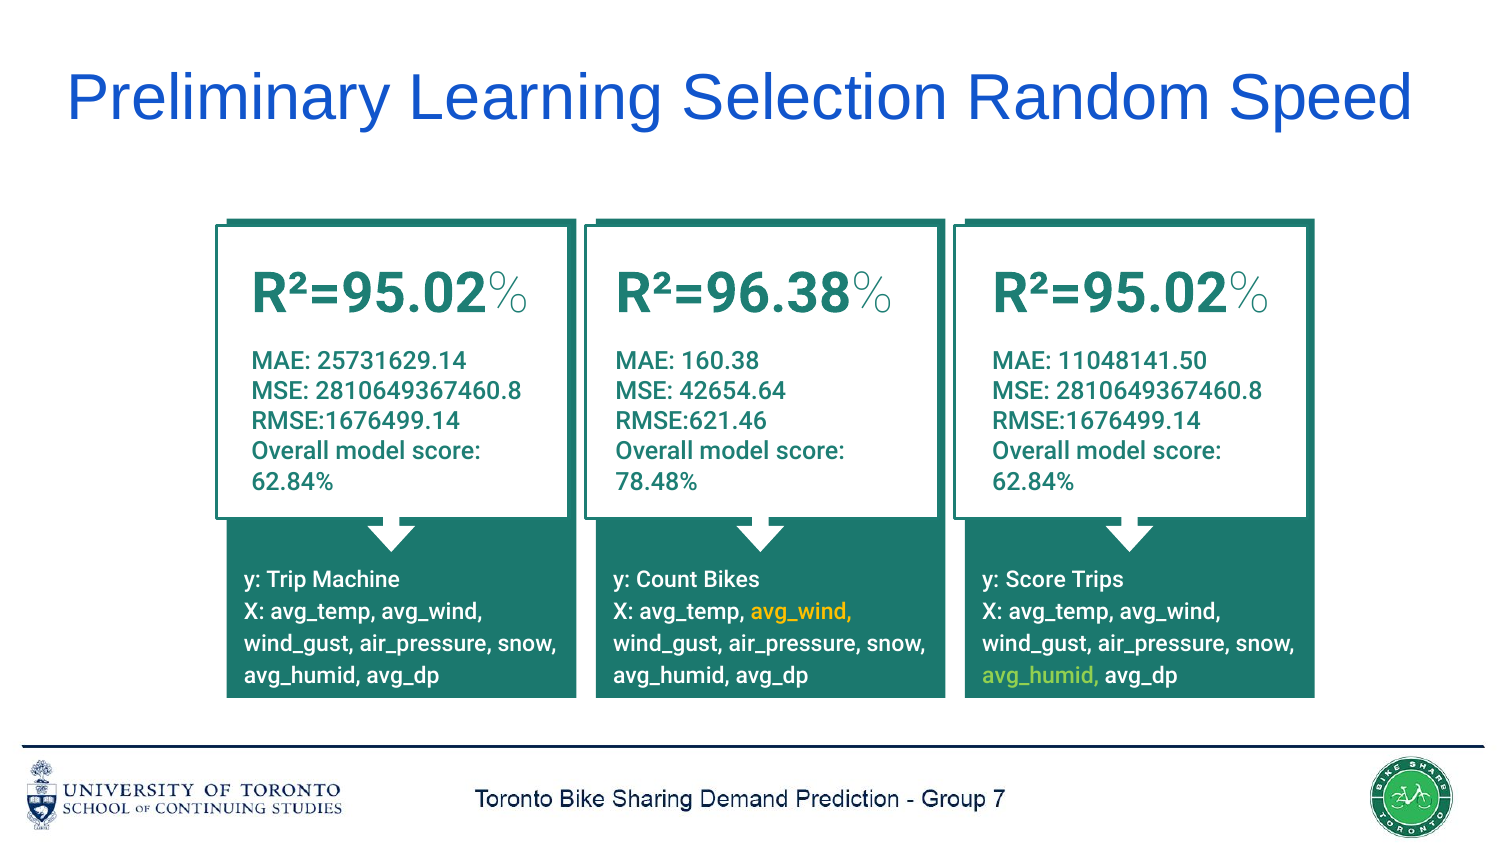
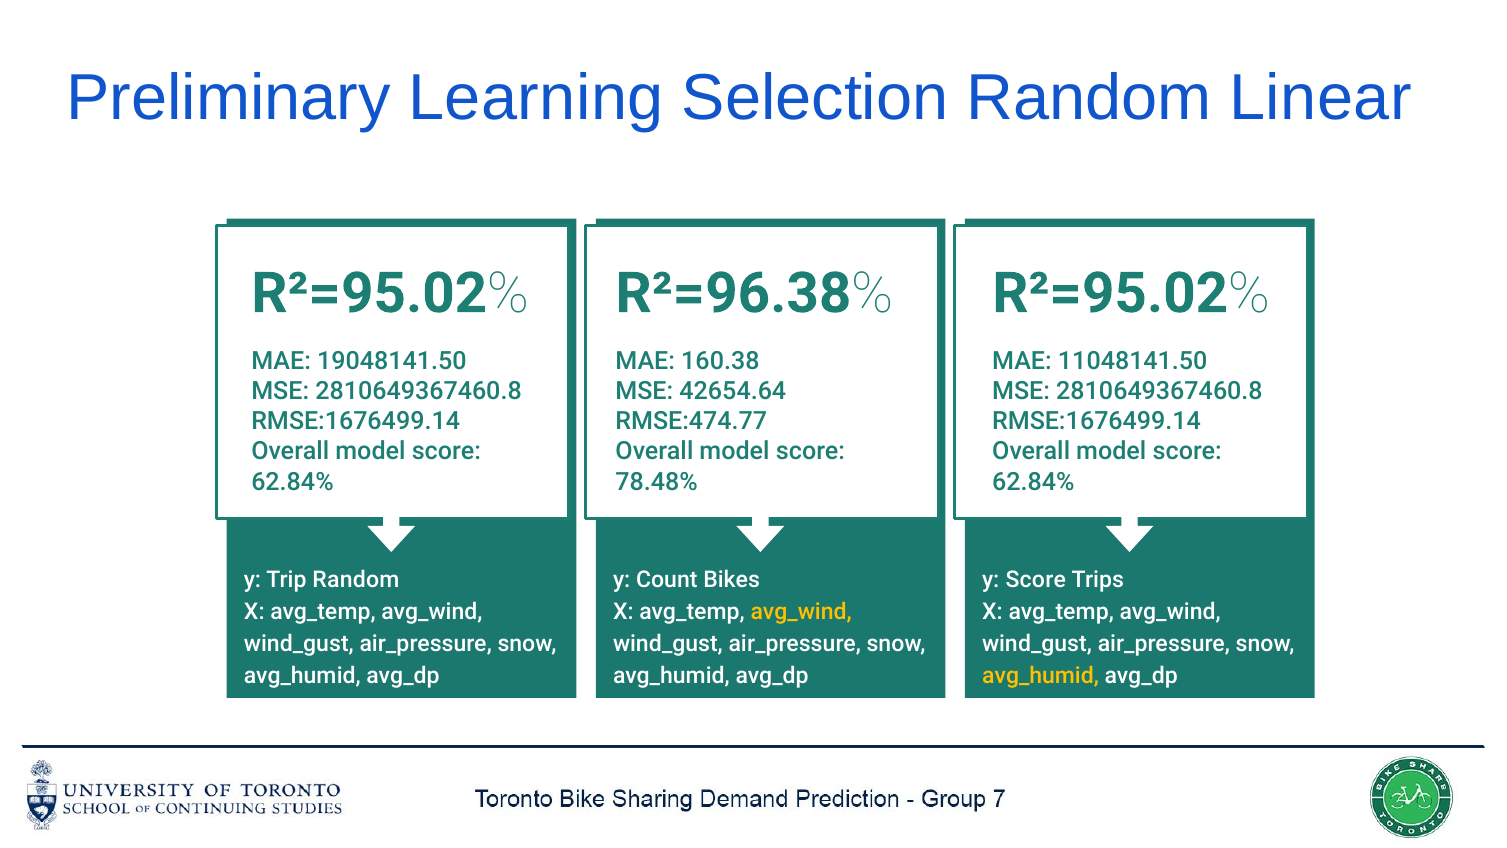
Speed: Speed -> Linear
25731629.14: 25731629.14 -> 19048141.50
RMSE:621.46: RMSE:621.46 -> RMSE:474.77
Trip Machine: Machine -> Random
avg_humid at (1041, 675) colour: light green -> yellow
